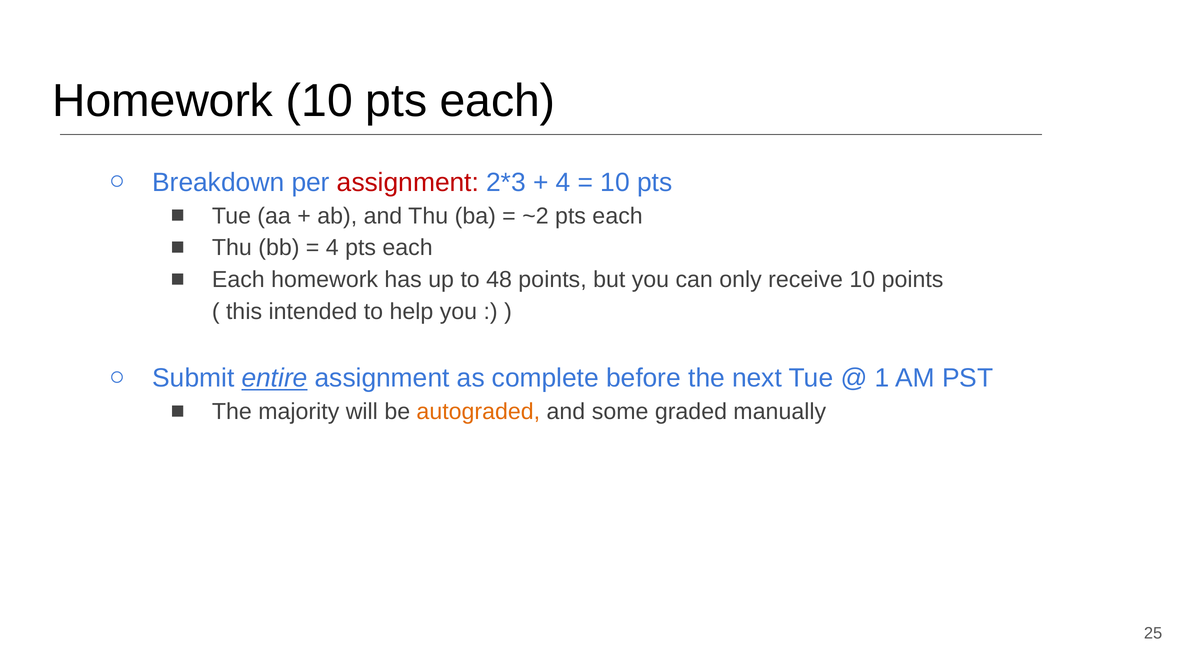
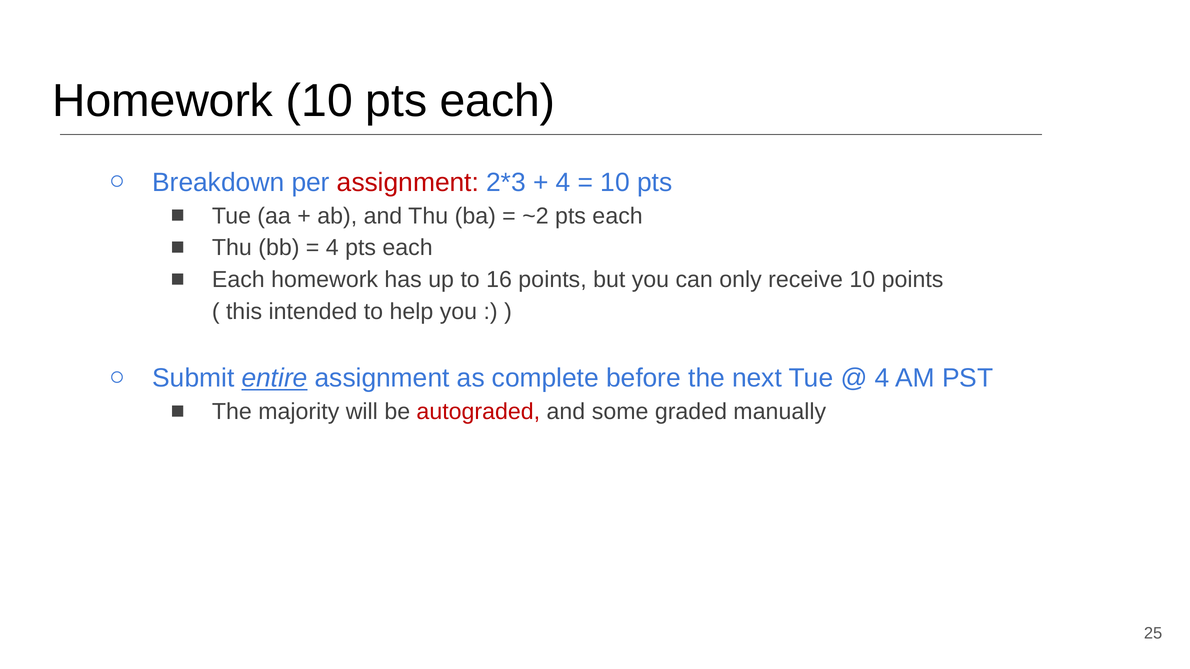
48: 48 -> 16
1 at (882, 378): 1 -> 4
autograded colour: orange -> red
